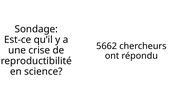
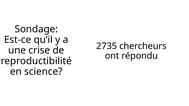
5662: 5662 -> 2735
